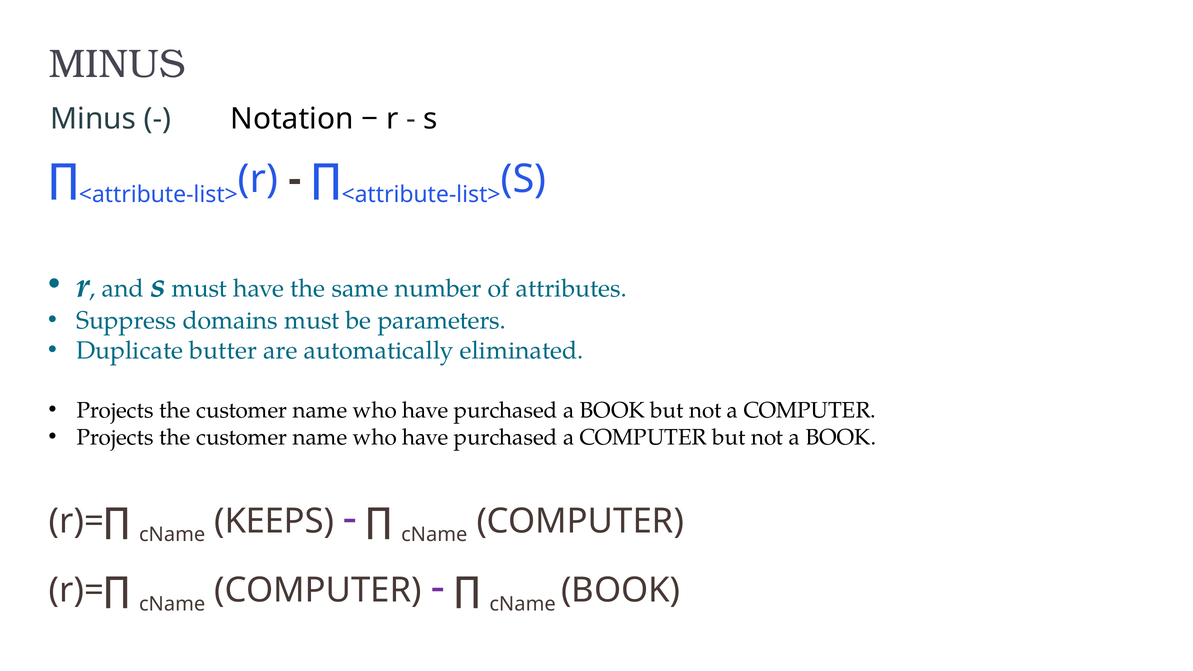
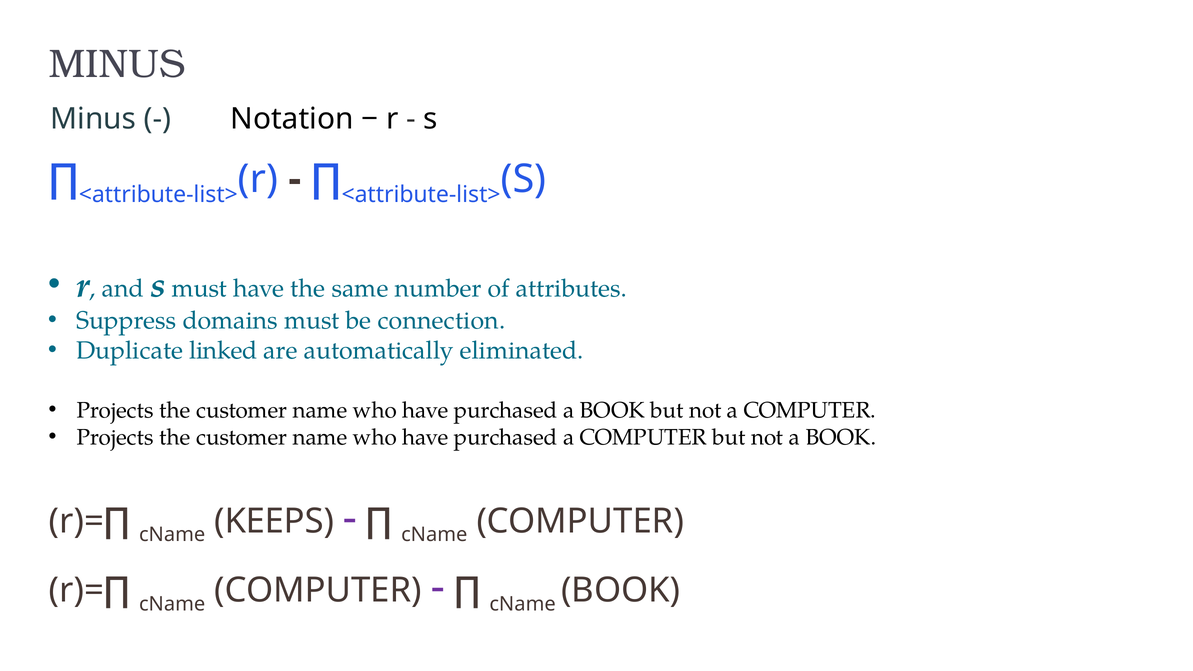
parameters: parameters -> connection
butter: butter -> linked
